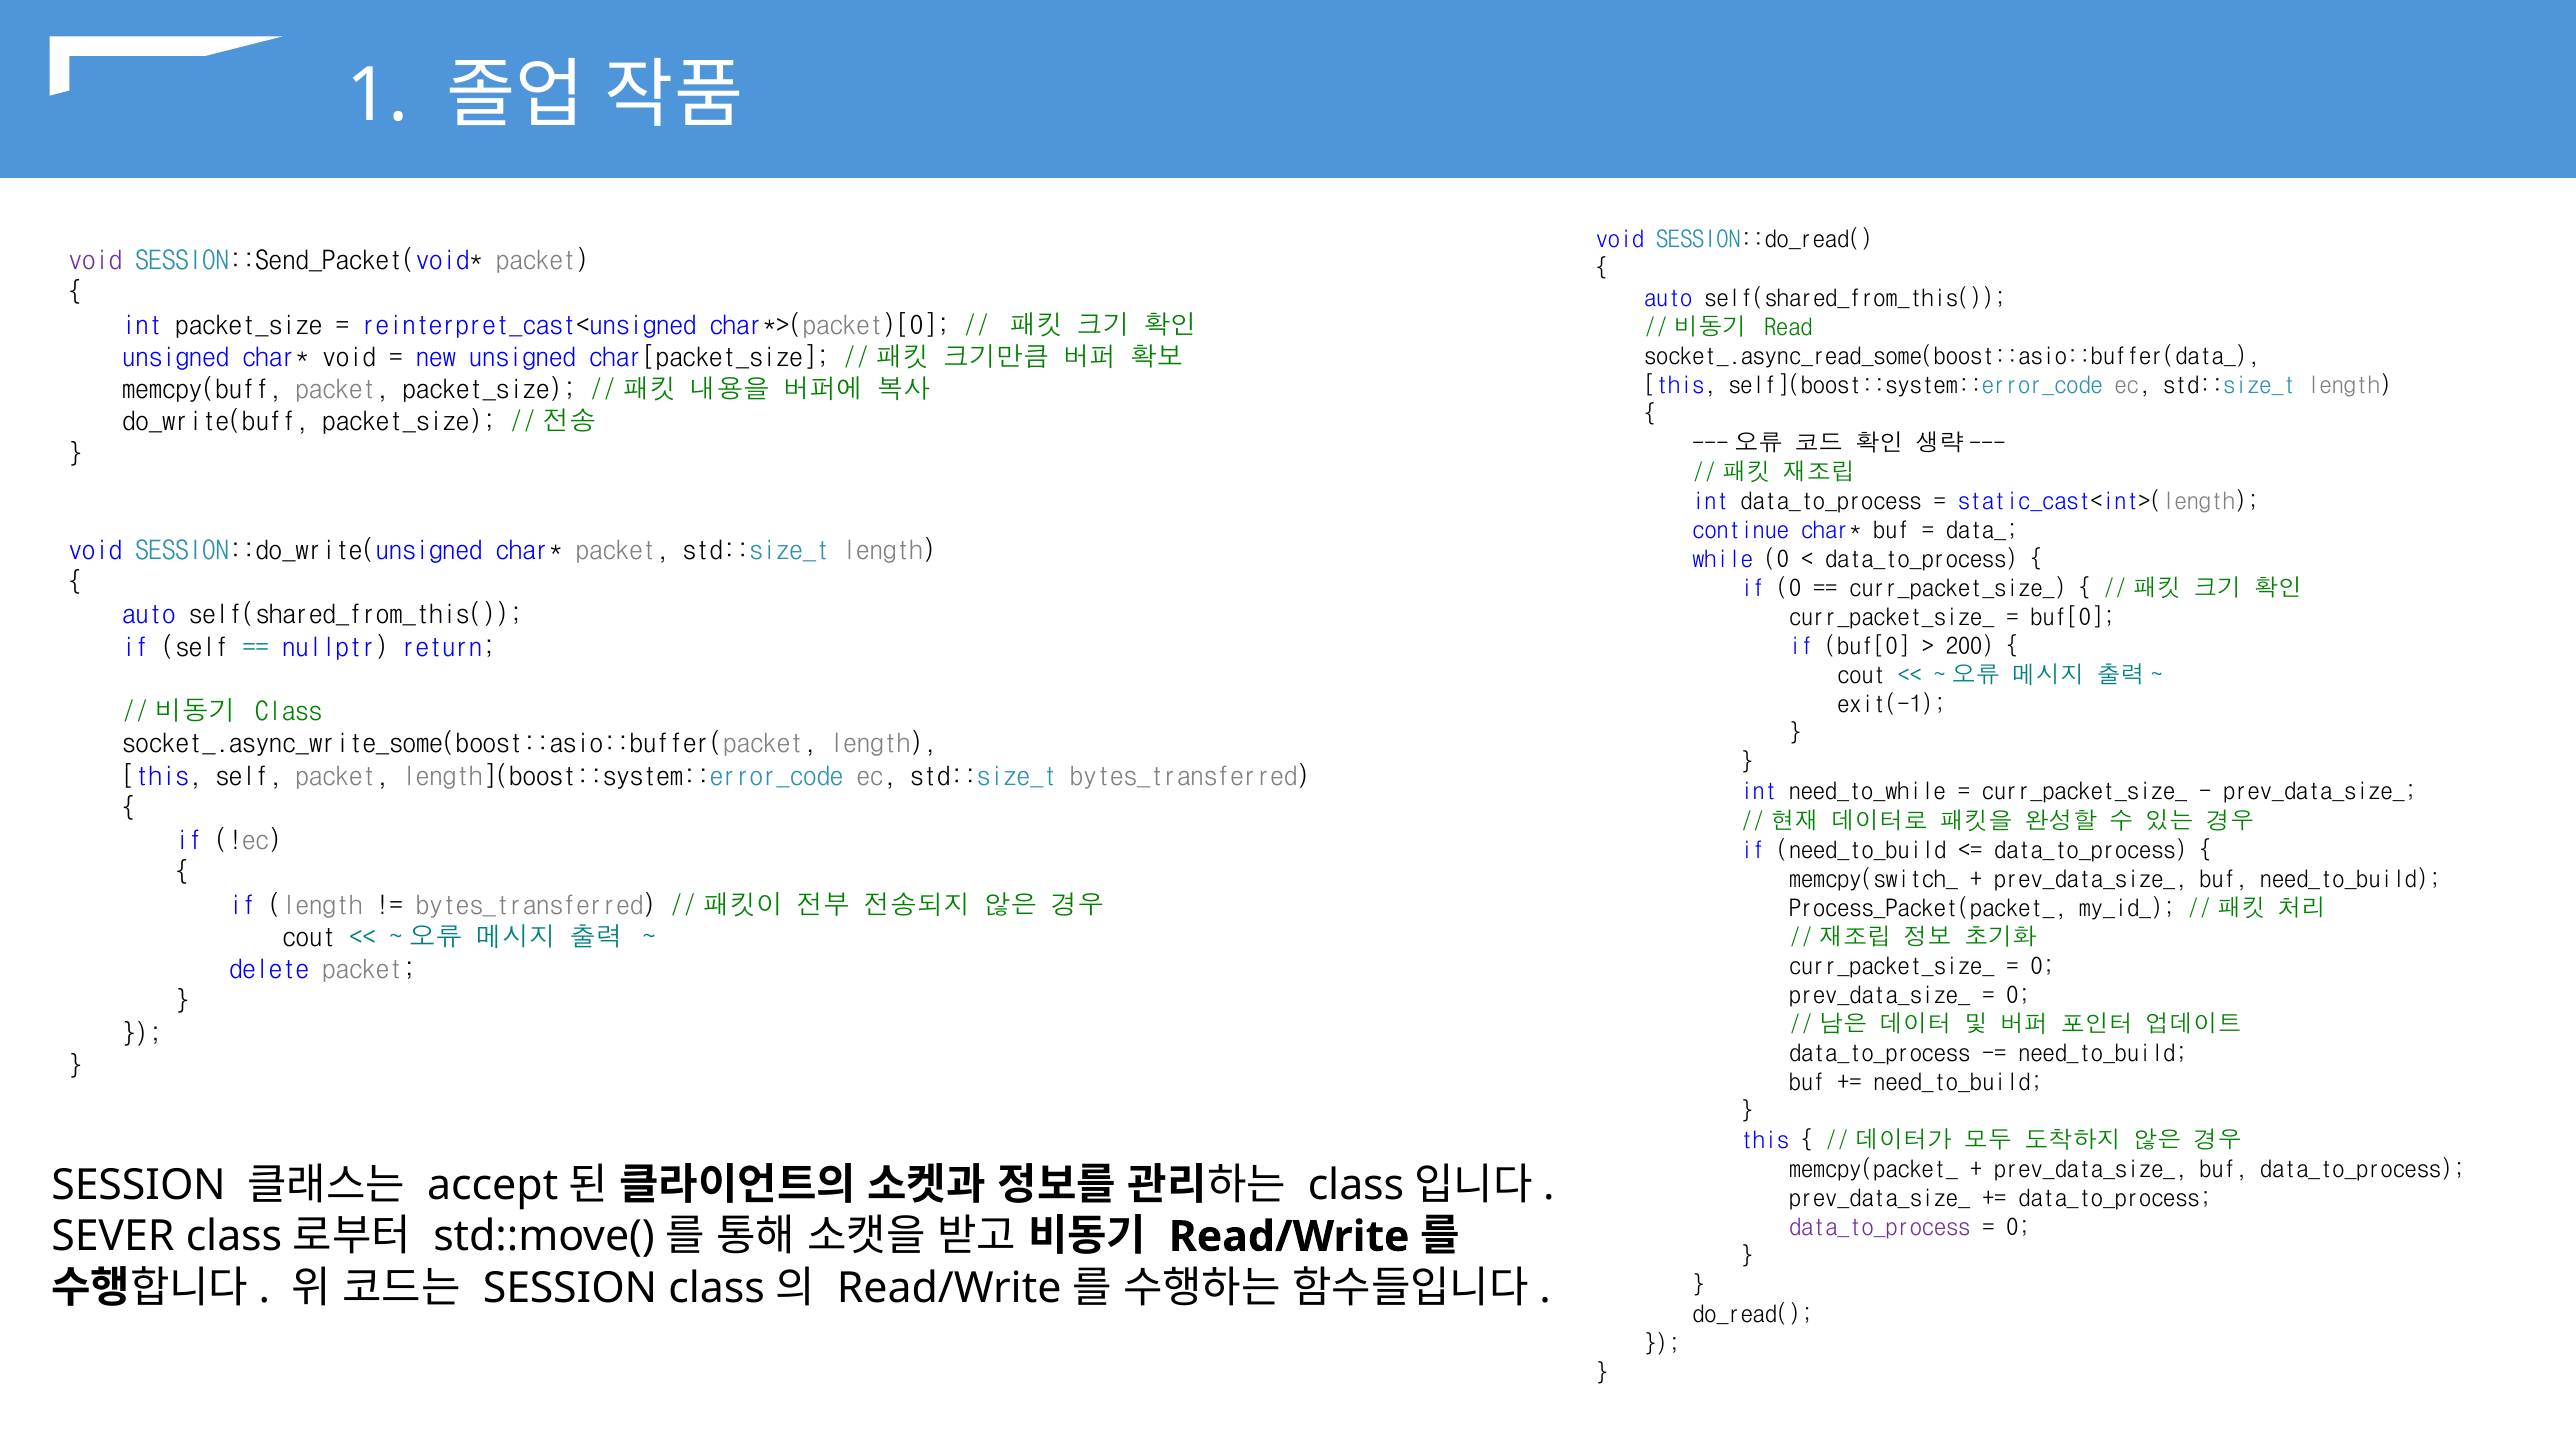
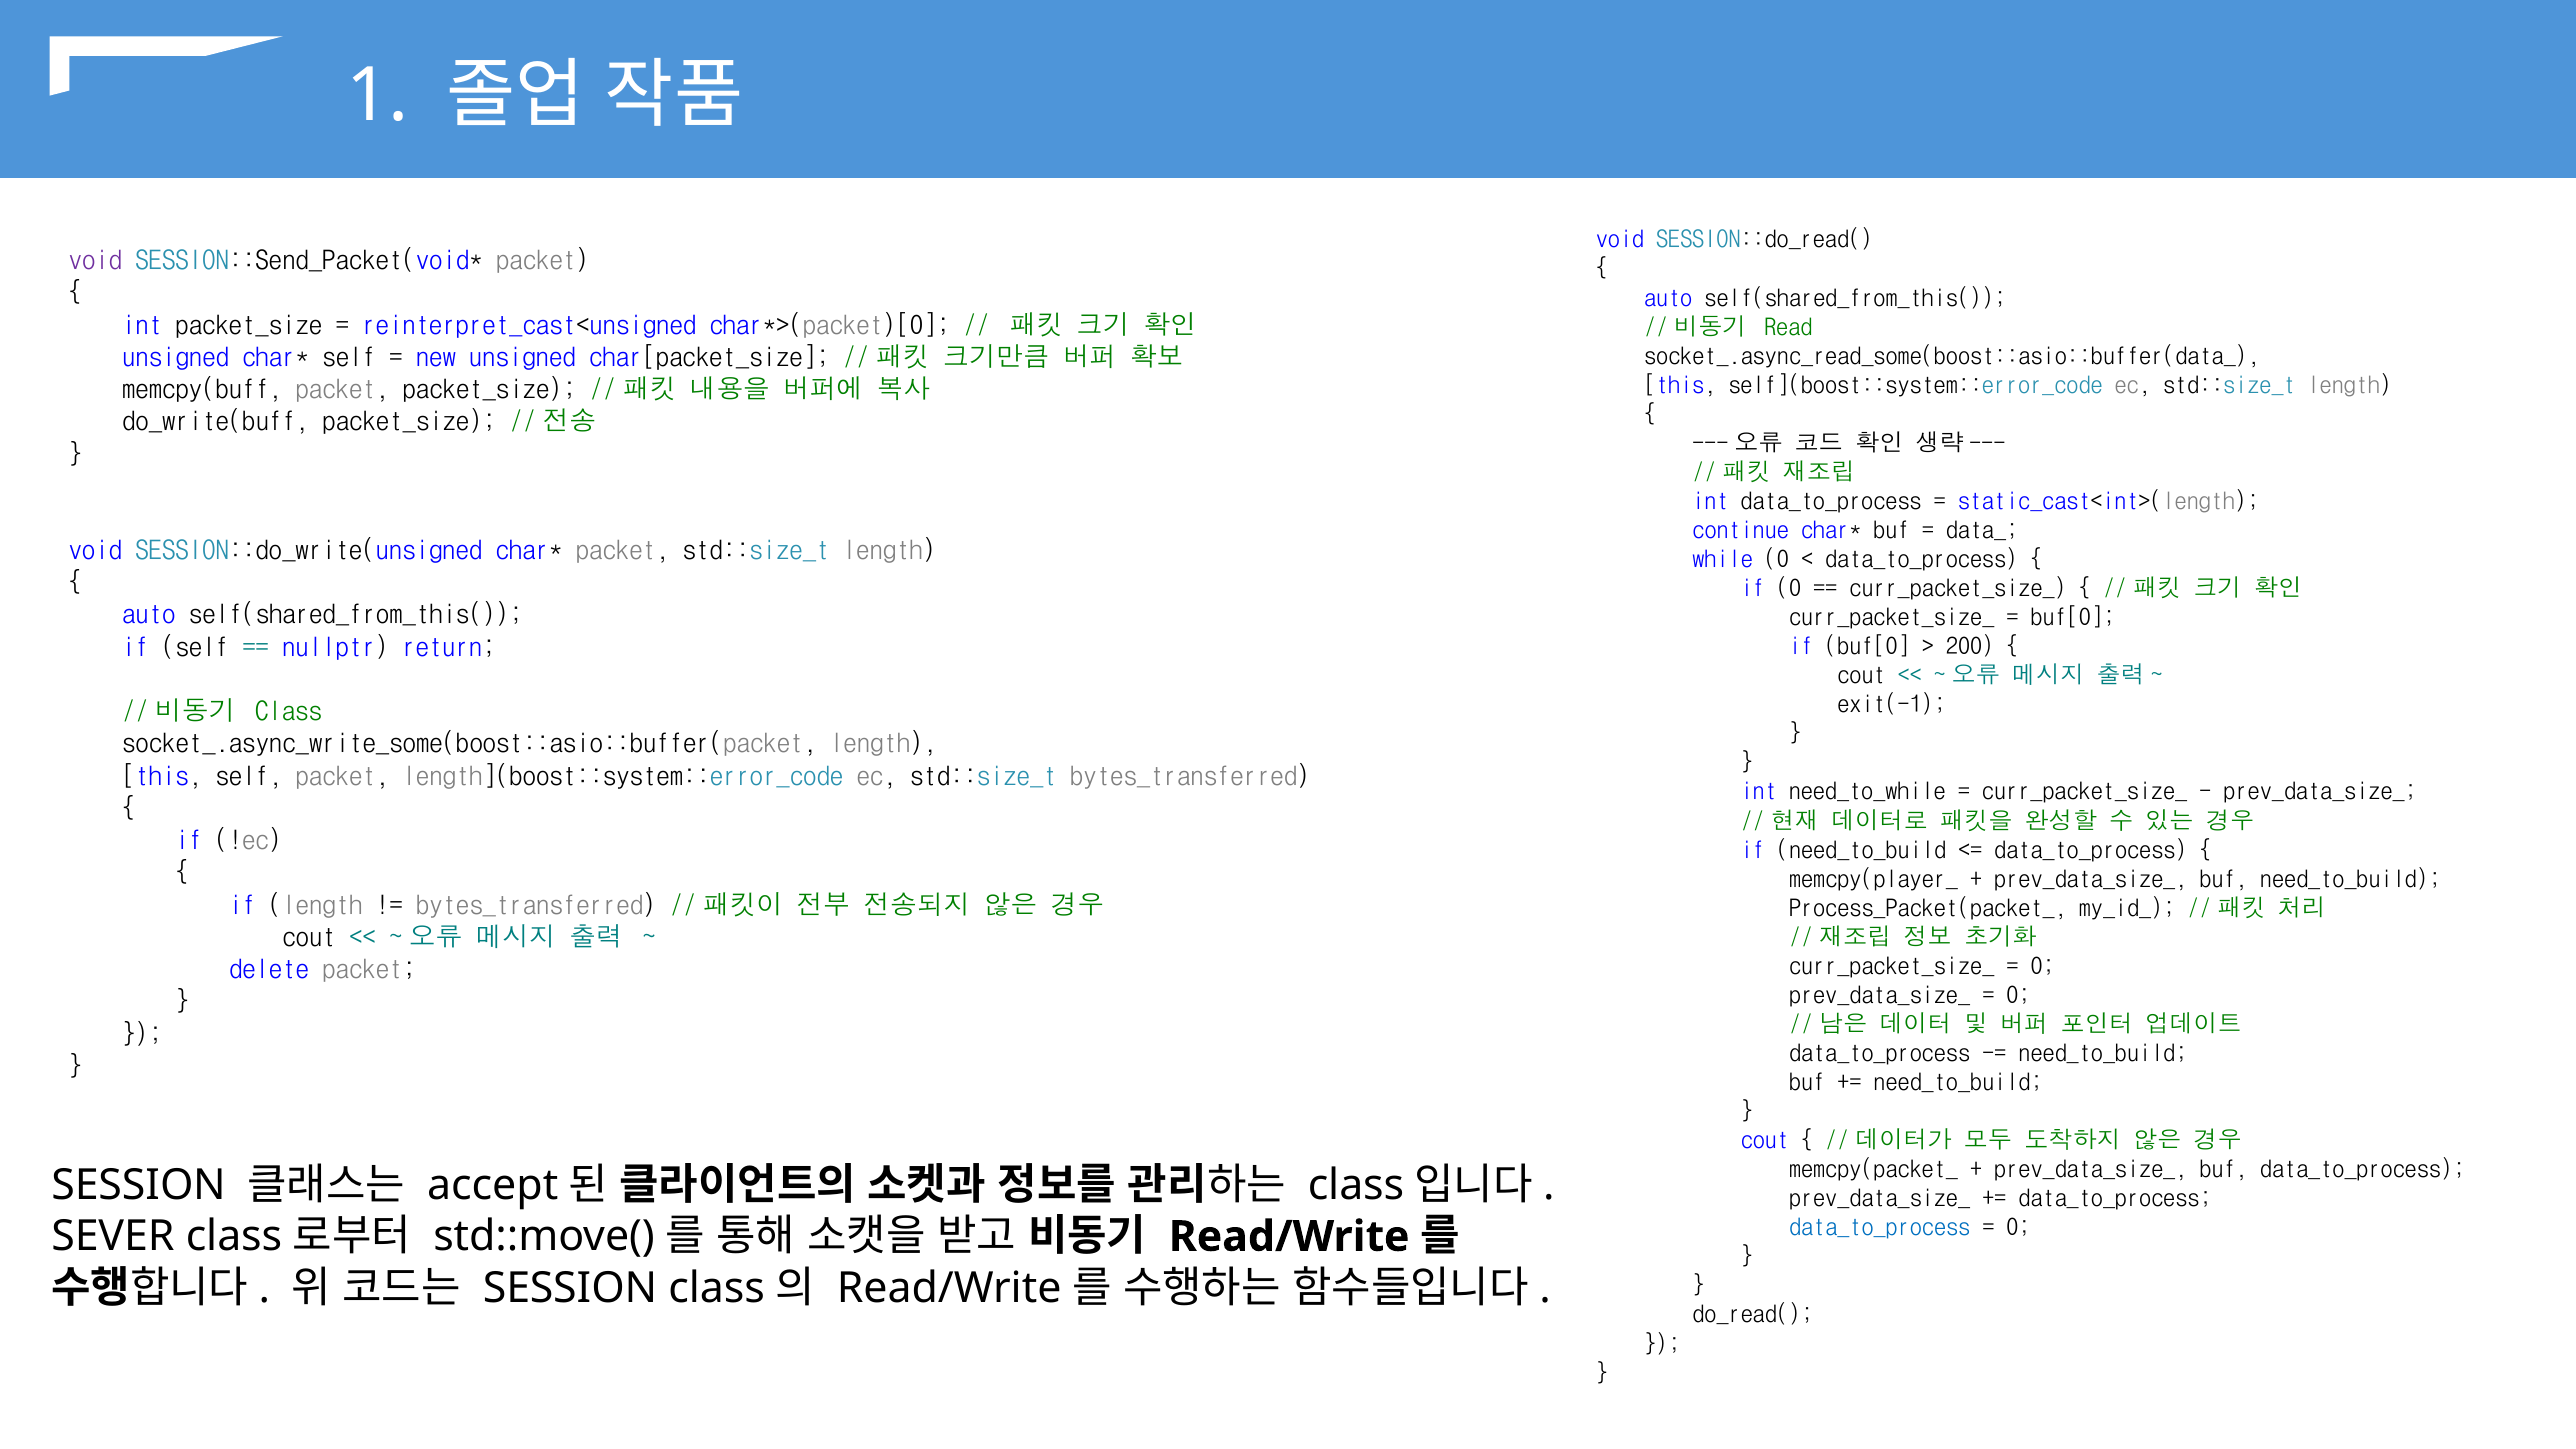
void at (349, 358): void -> self
memcpy(switch_: memcpy(switch_ -> memcpy(player_
this at (1765, 1141): this -> cout
data_to_process at (1880, 1228) colour: purple -> blue
